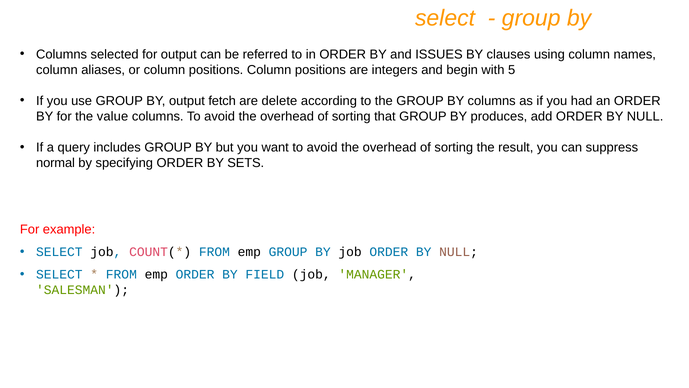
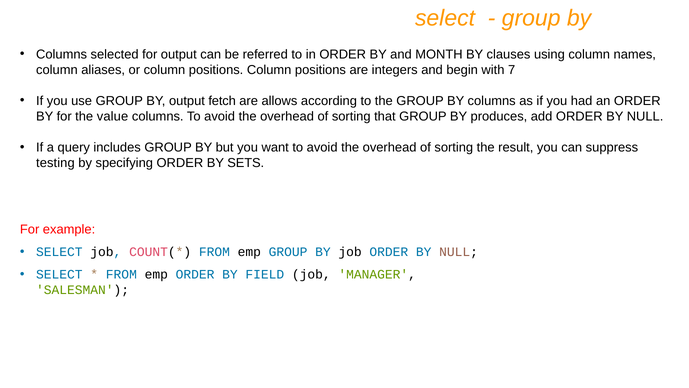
ISSUES: ISSUES -> MONTH
5: 5 -> 7
delete: delete -> allows
normal: normal -> testing
